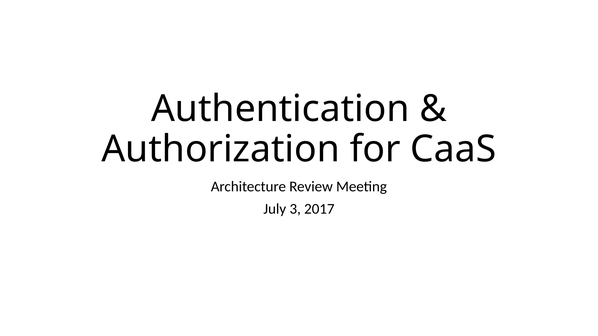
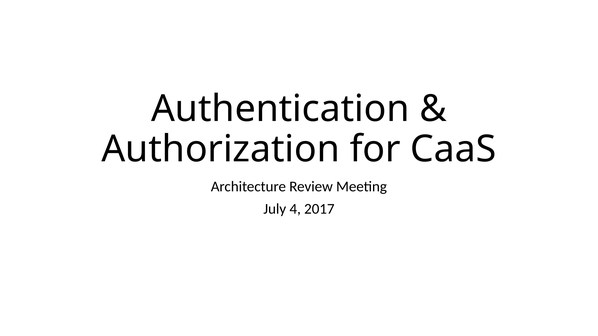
3: 3 -> 4
